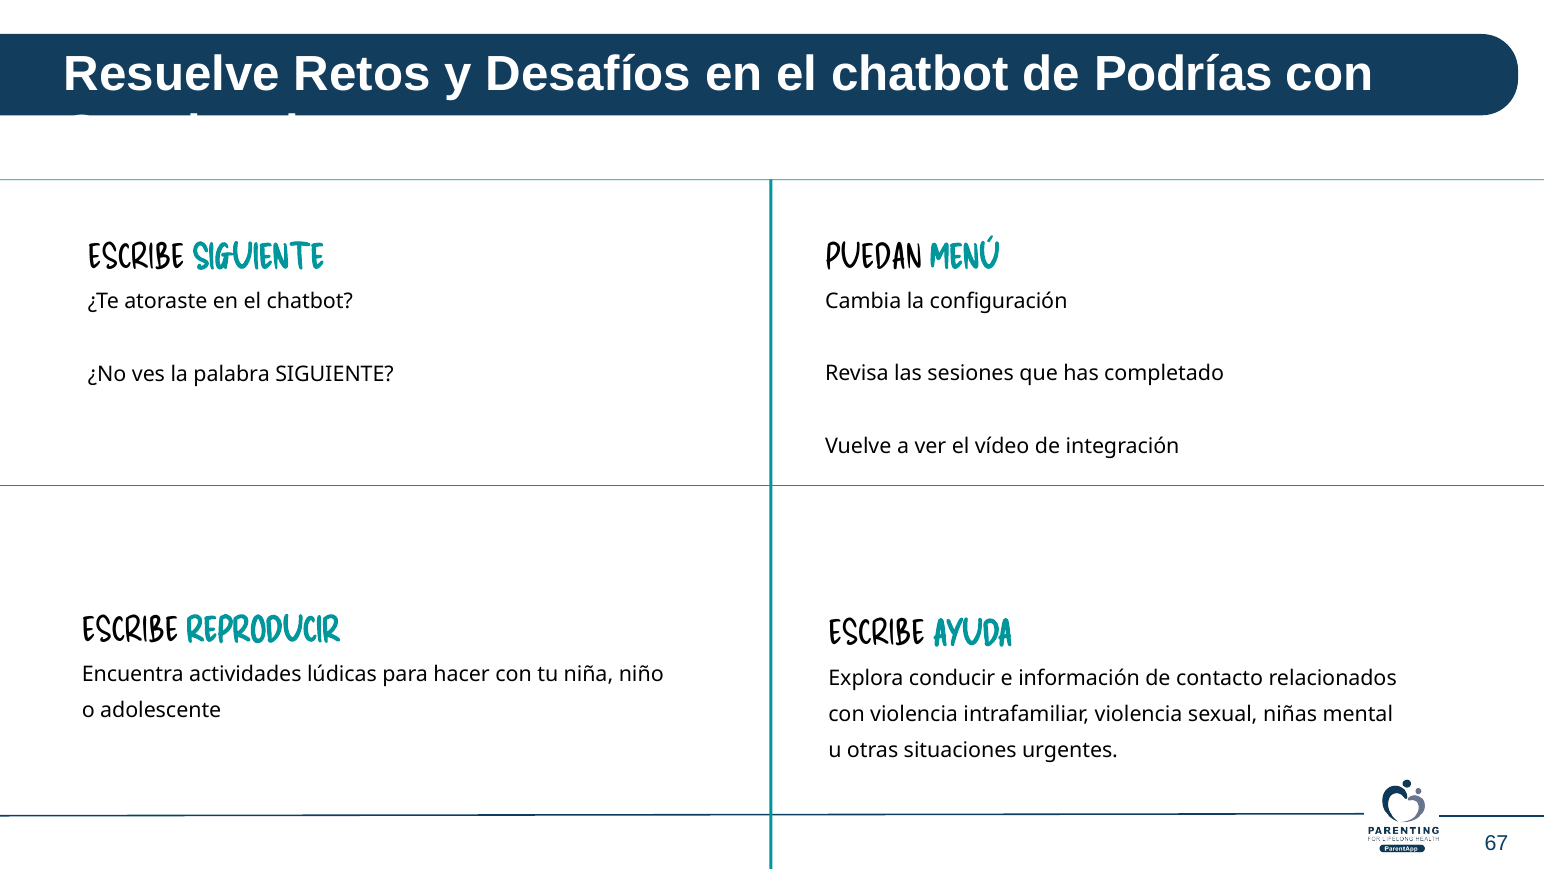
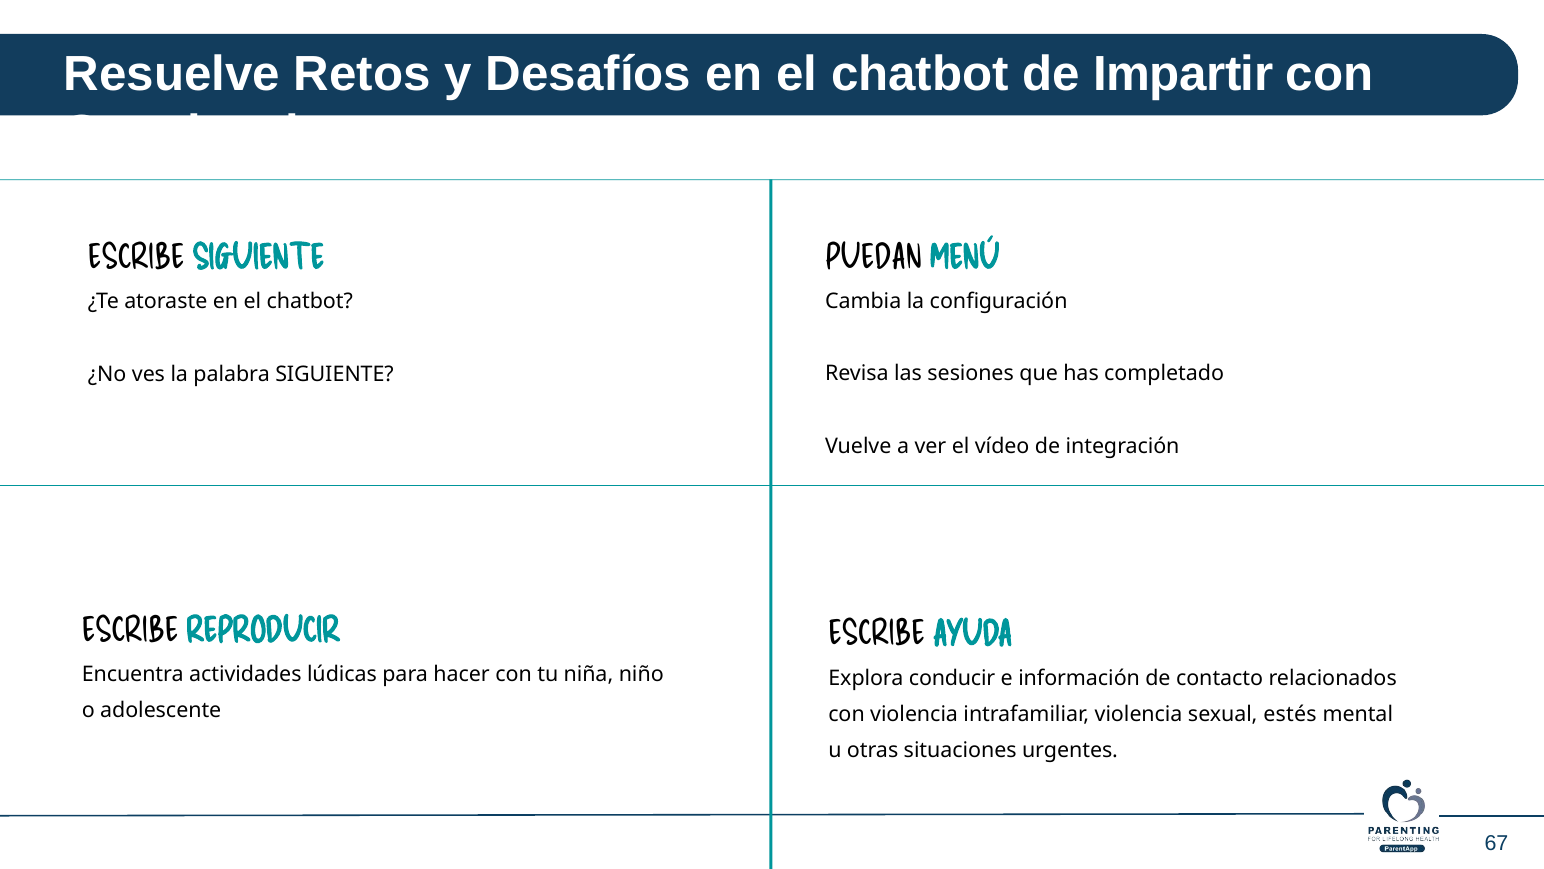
Podrías: Podrías -> Impartir
niñas: niñas -> estés
